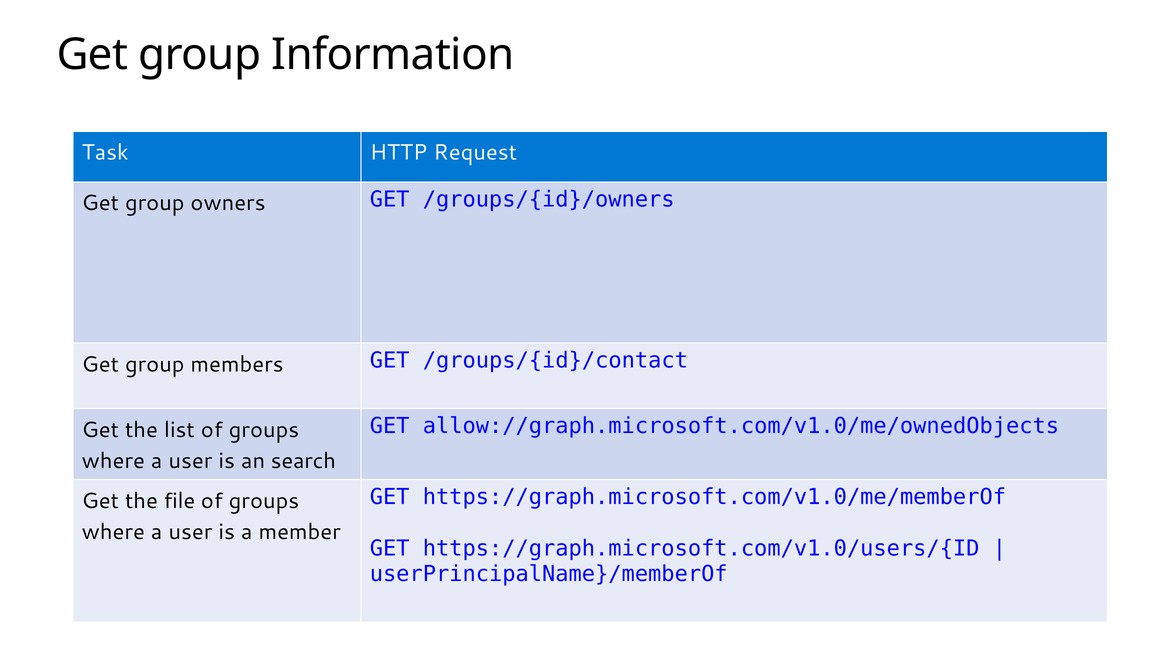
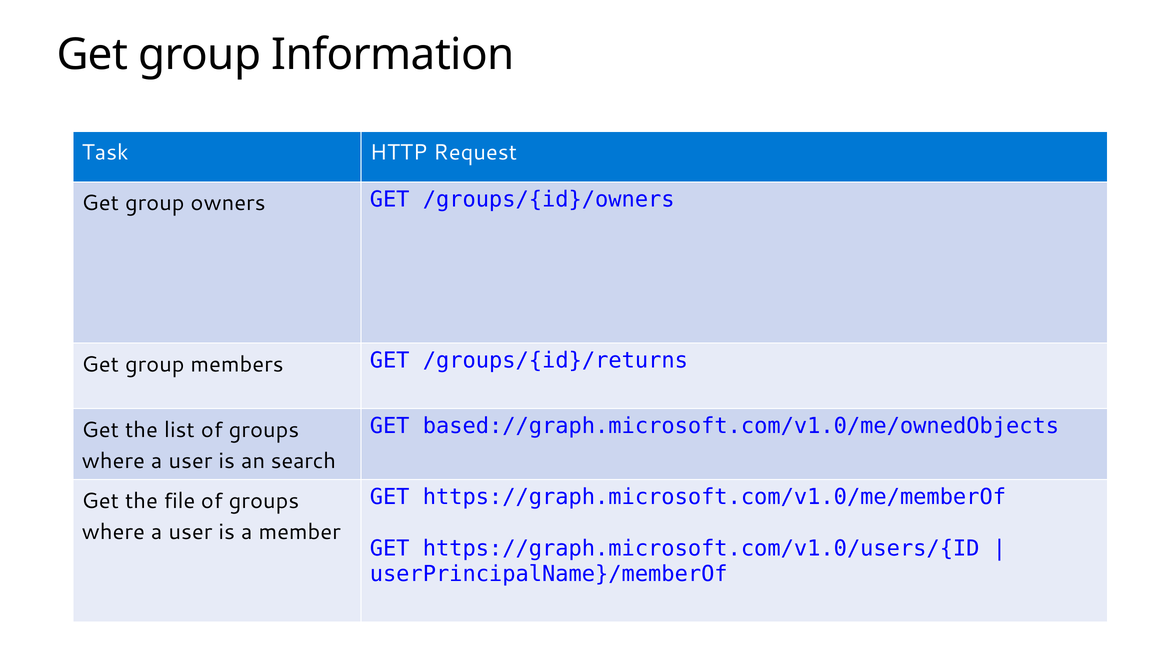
/groups/{id}/contact: /groups/{id}/contact -> /groups/{id}/returns
allow://graph.microsoft.com/v1.0/me/ownedObjects: allow://graph.microsoft.com/v1.0/me/ownedObjects -> based://graph.microsoft.com/v1.0/me/ownedObjects
